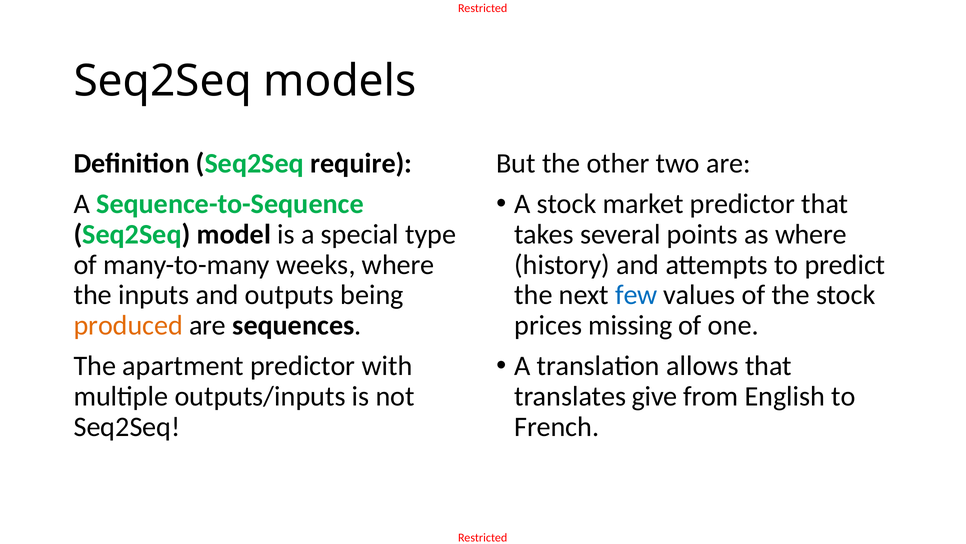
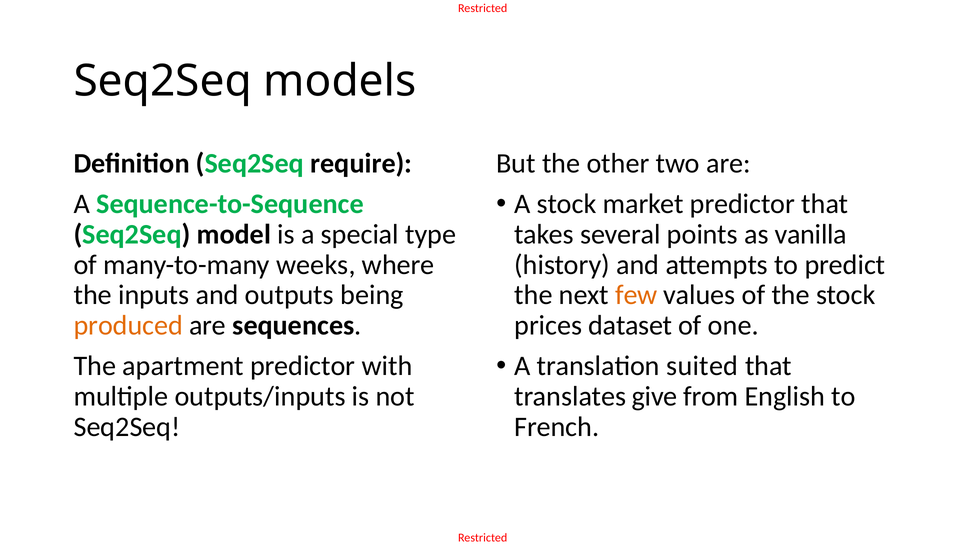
as where: where -> vanilla
few colour: blue -> orange
missing: missing -> dataset
allows: allows -> suited
